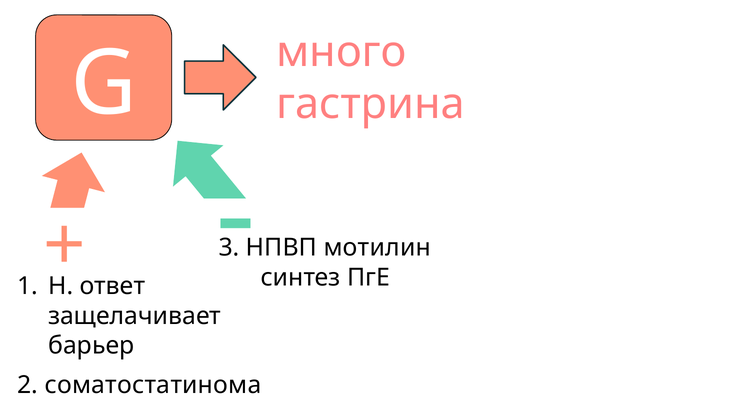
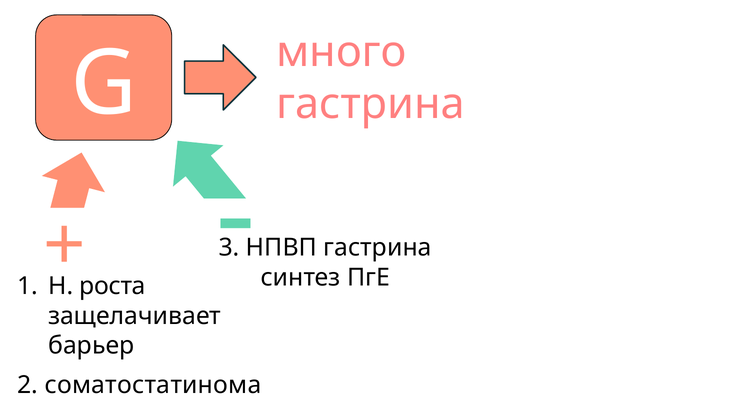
НПВП мотилин: мотилин -> гастрина
ответ: ответ -> роста
